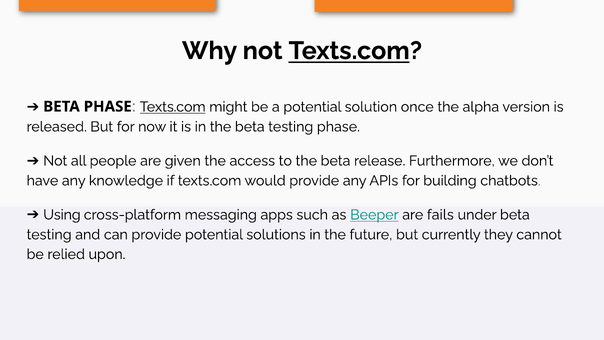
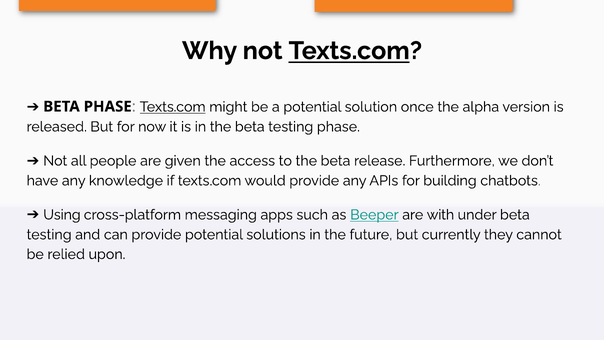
fails: fails -> with
